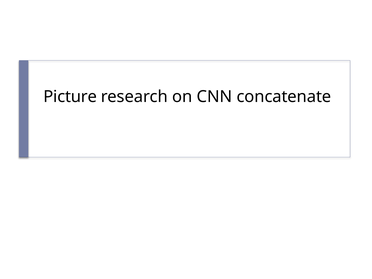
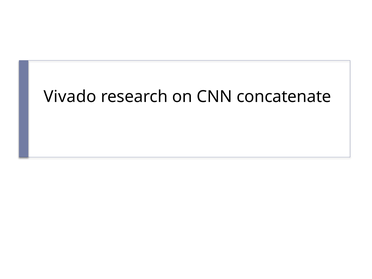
Picture: Picture -> Vivado
